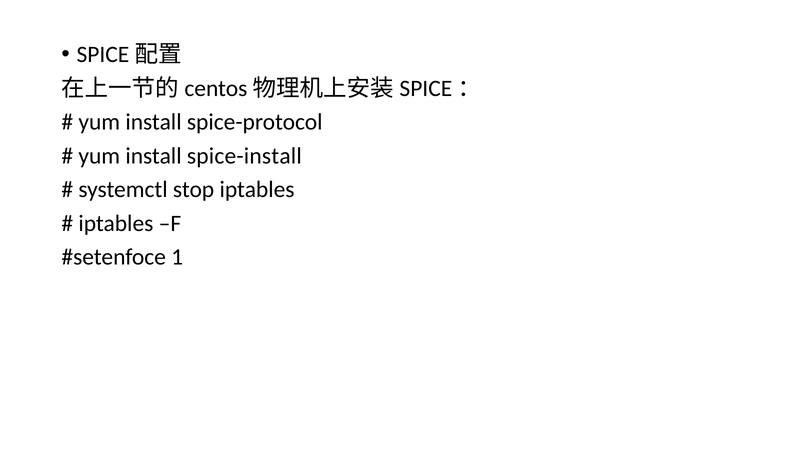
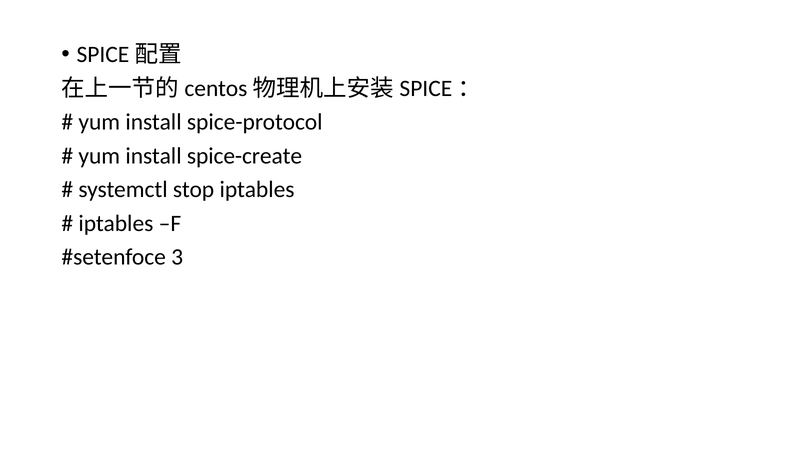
spice-install: spice-install -> spice-create
1: 1 -> 3
